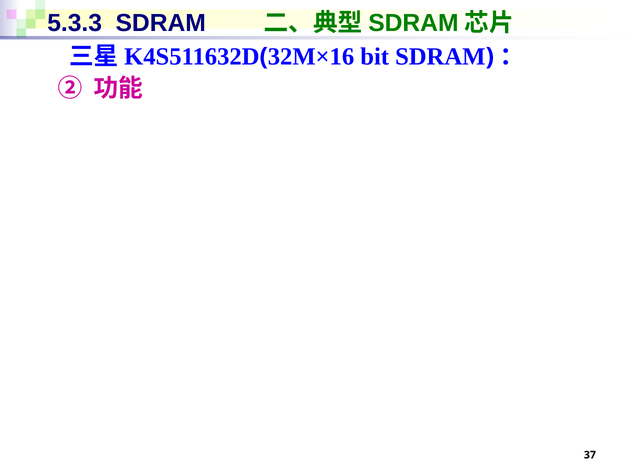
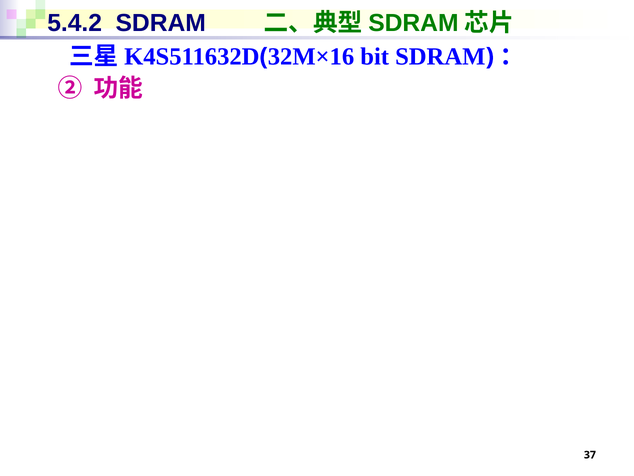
5.3.3: 5.3.3 -> 5.4.2
